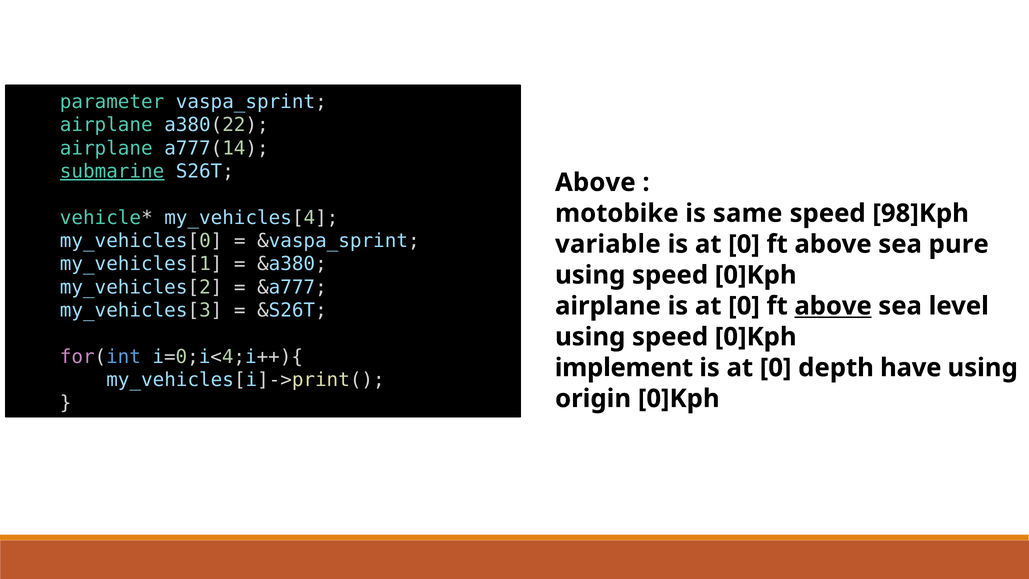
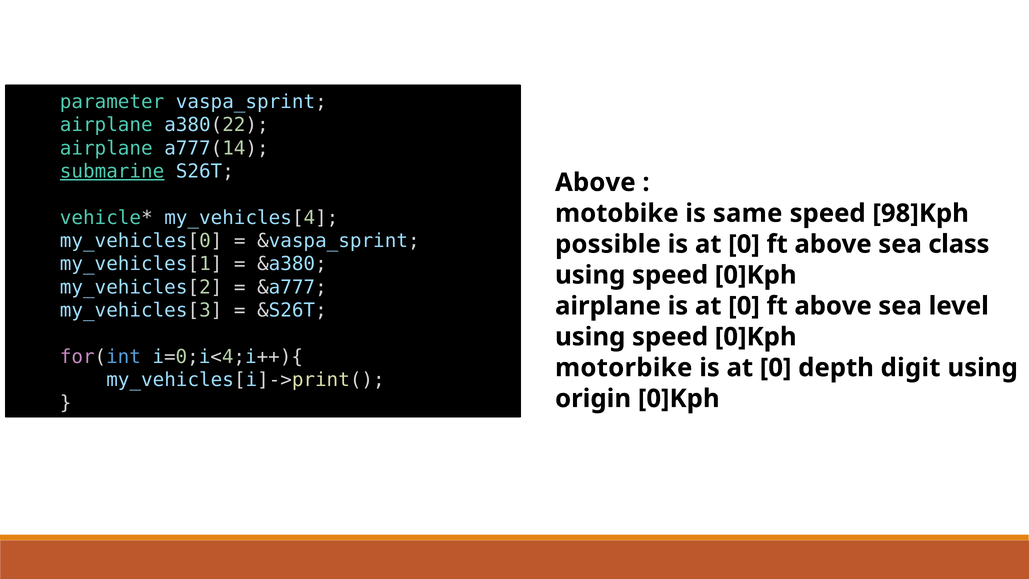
variable: variable -> possible
pure: pure -> class
above at (833, 306) underline: present -> none
implement: implement -> motorbike
have: have -> digit
